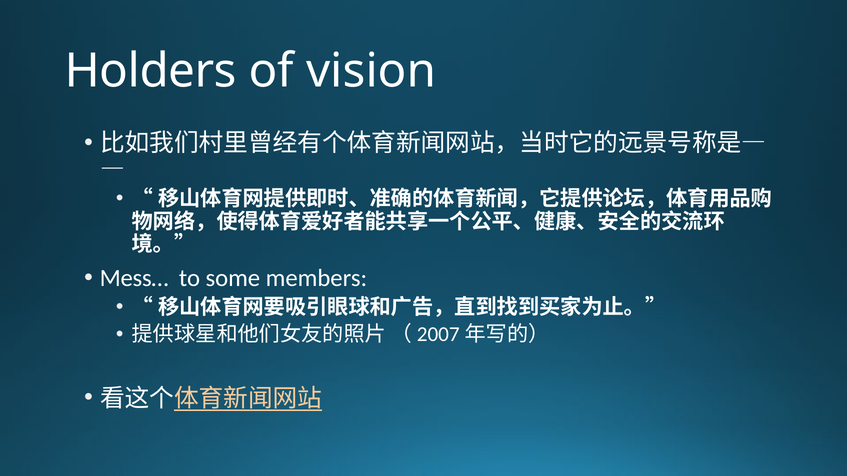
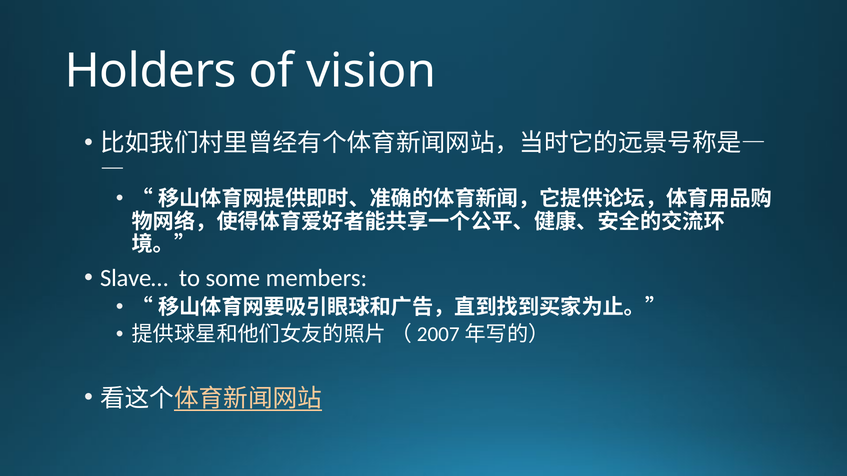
Mess…: Mess… -> Slave…
